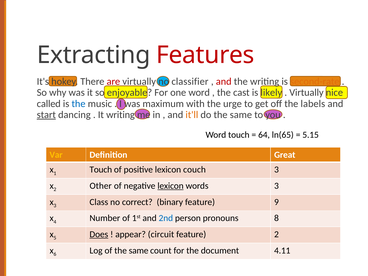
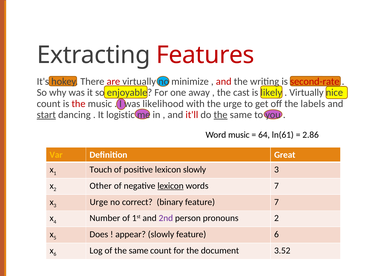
classifier: classifier -> minimize
second-rate colour: orange -> red
one word: word -> away
called at (49, 104): called -> count
the at (79, 104) colour: blue -> red
maximum: maximum -> likelihood
It writing: writing -> logistic
it'll colour: orange -> red
the at (221, 115) underline: none -> present
Word touch: touch -> music
ln(65: ln(65 -> ln(61
5.15: 5.15 -> 2.86
lexicon couch: couch -> slowly
words 3: 3 -> 7
3 Class: Class -> Urge
feature 9: 9 -> 7
2nd colour: blue -> purple
pronouns 8: 8 -> 2
Does underline: present -> none
appear circuit: circuit -> slowly
feature 2: 2 -> 6
4.11: 4.11 -> 3.52
